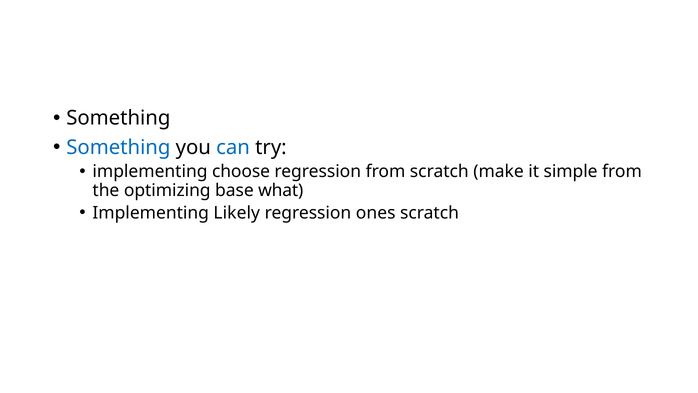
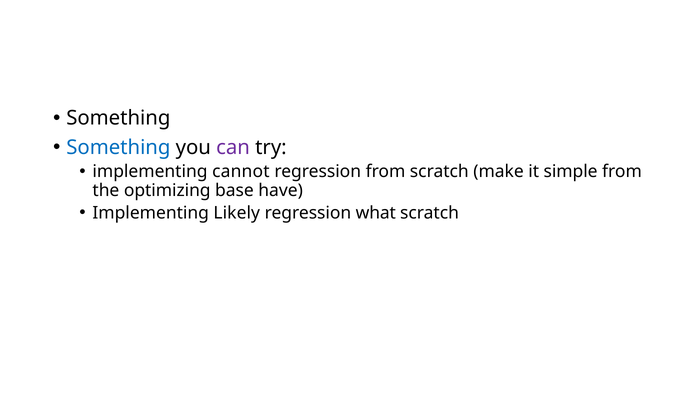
can colour: blue -> purple
choose: choose -> cannot
what: what -> have
ones: ones -> what
